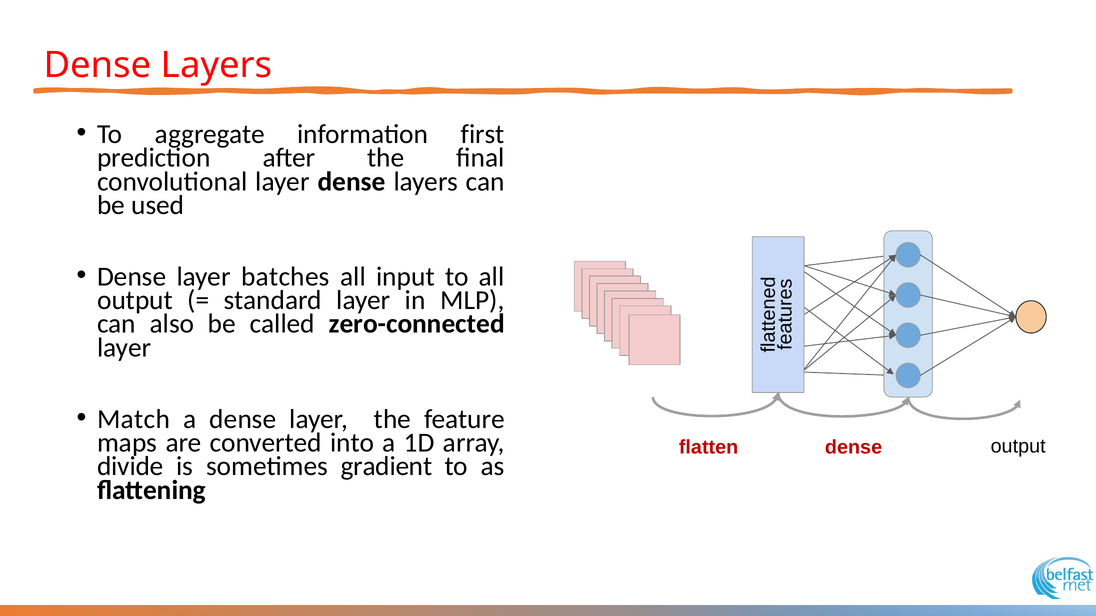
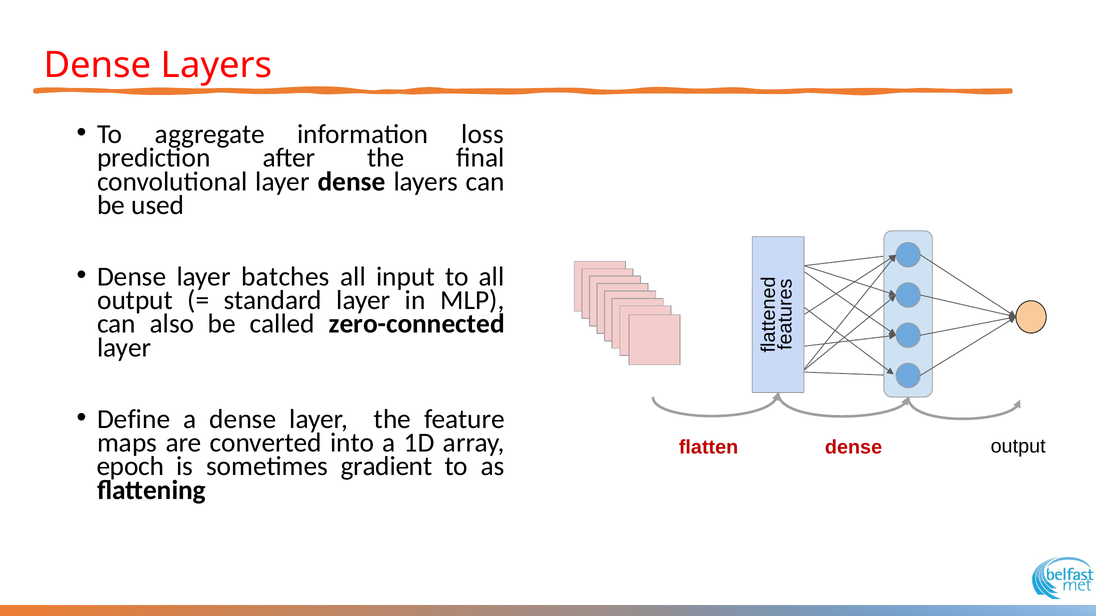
first: first -> loss
Match: Match -> Define
divide: divide -> epoch
